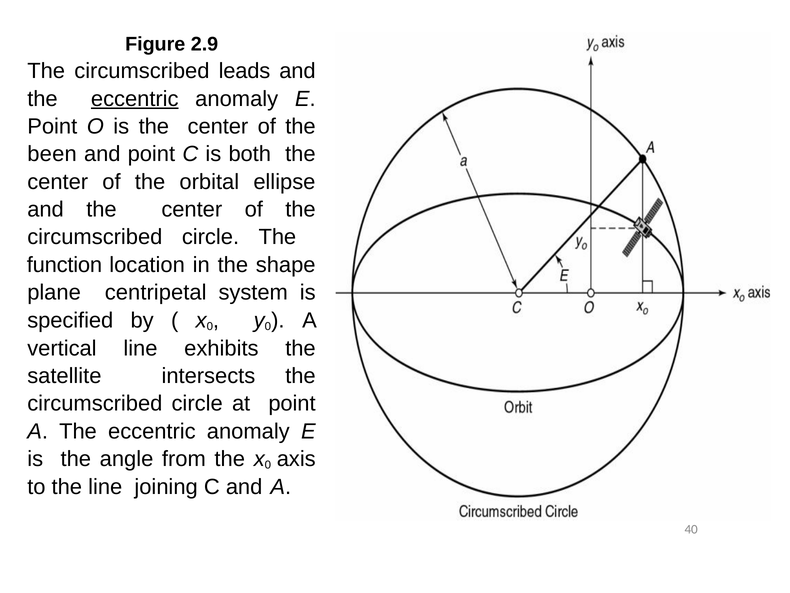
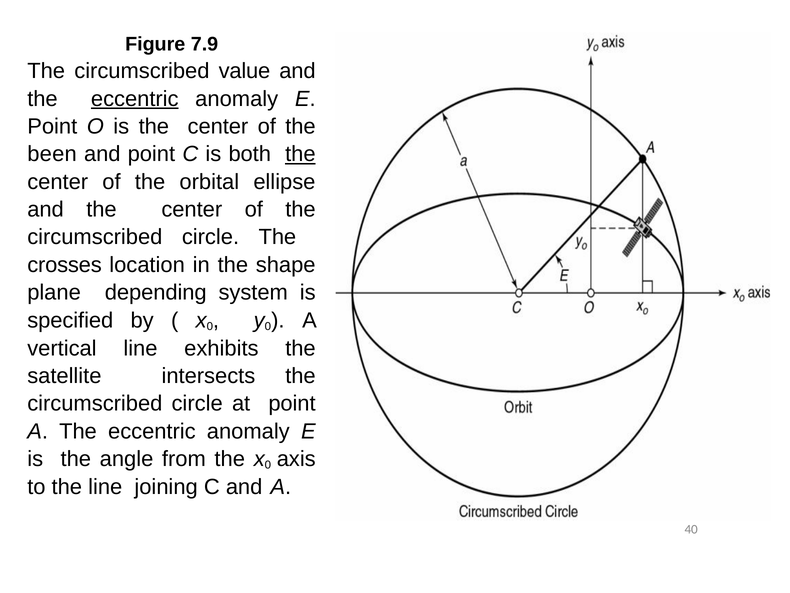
2.9: 2.9 -> 7.9
leads: leads -> value
the at (300, 154) underline: none -> present
function: function -> crosses
centripetal: centripetal -> depending
